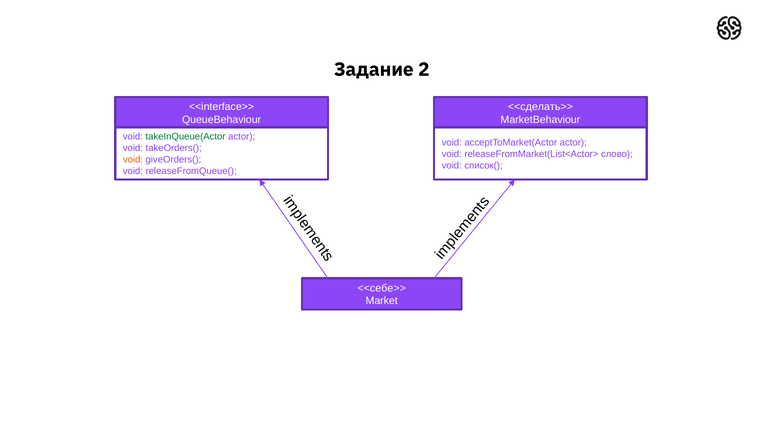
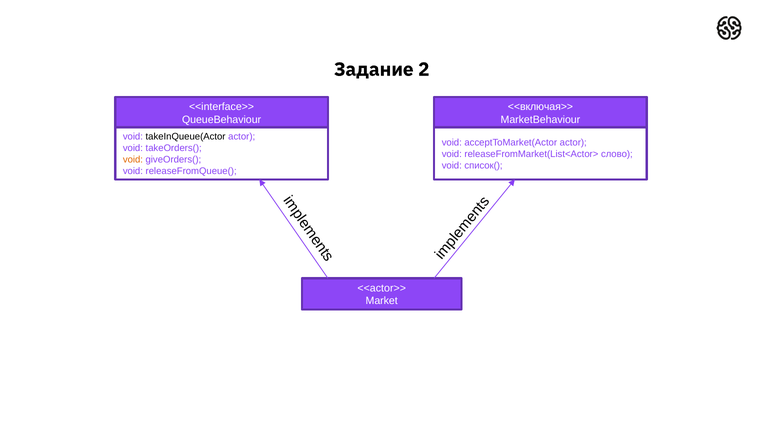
<<сделать>>: <<сделать>> -> <<включая>>
takeInQueue(Actor colour: green -> black
<<себе>>: <<себе>> -> <<actor>>
